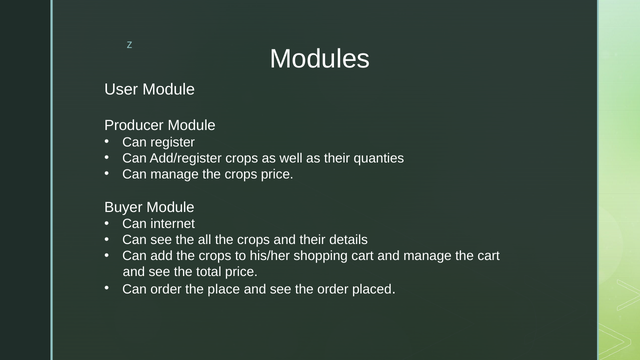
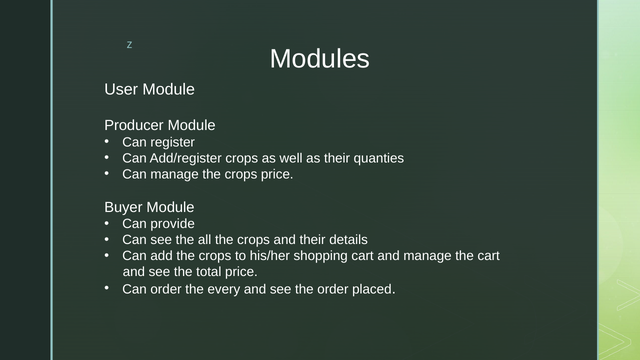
internet: internet -> provide
place: place -> every
